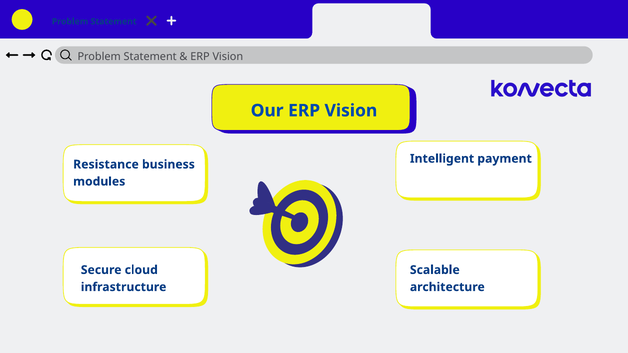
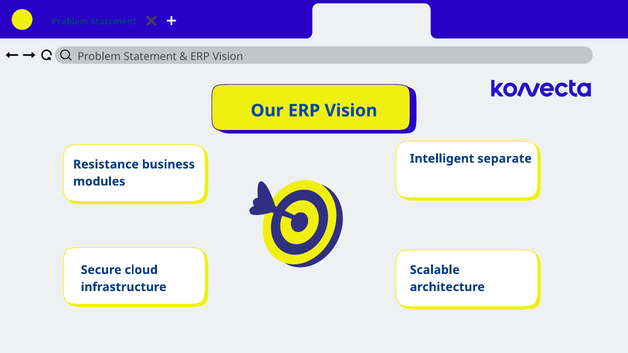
payment: payment -> separate
